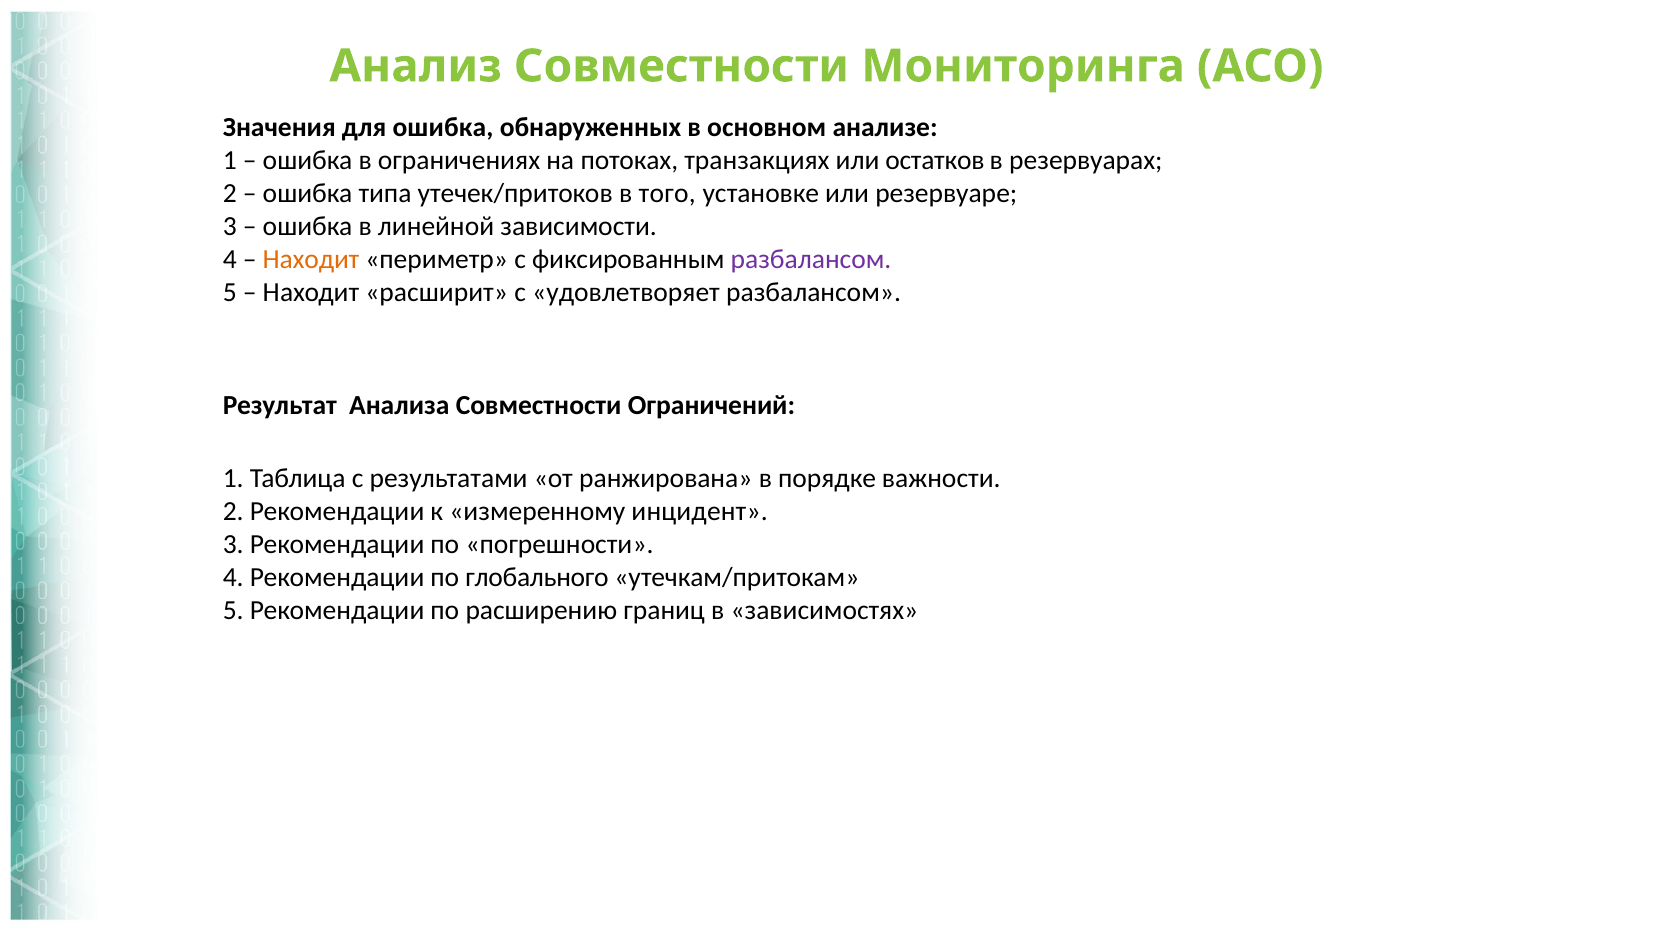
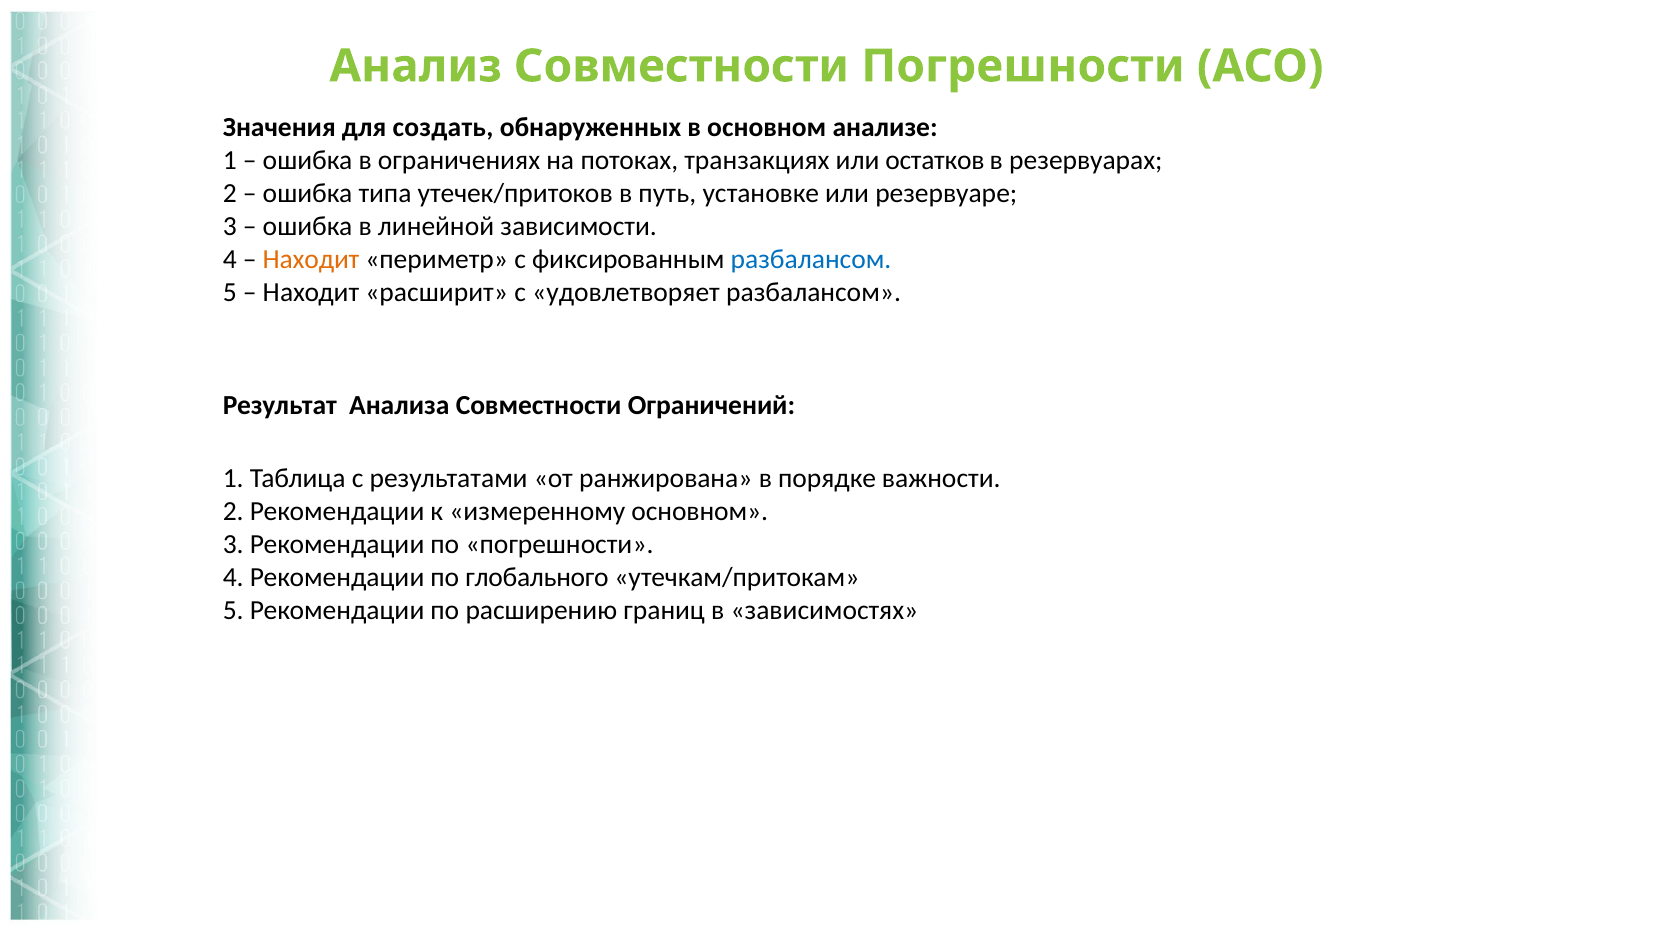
Совместности Мониторинга: Мониторинга -> Погрешности
для ошибка: ошибка -> создать
того: того -> путь
разбалансом at (811, 259) colour: purple -> blue
измеренному инцидент: инцидент -> основном
